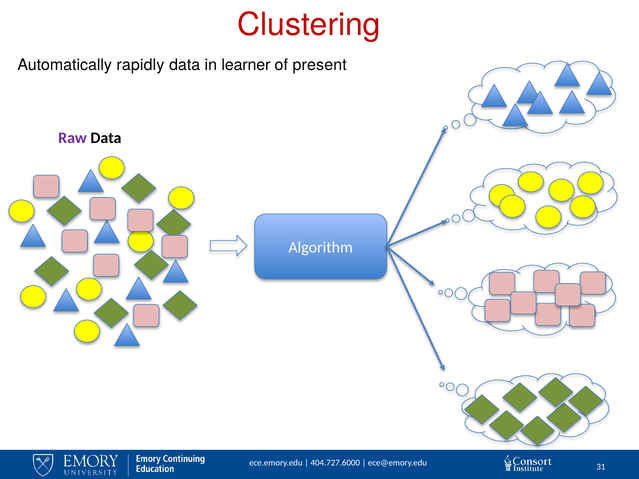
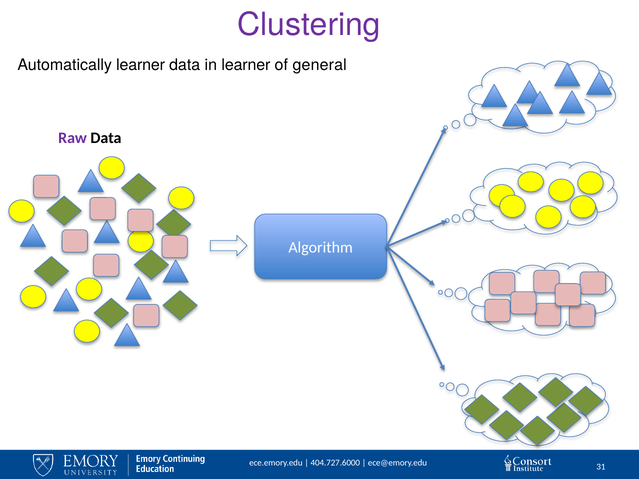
Clustering colour: red -> purple
Automatically rapidly: rapidly -> learner
present: present -> general
